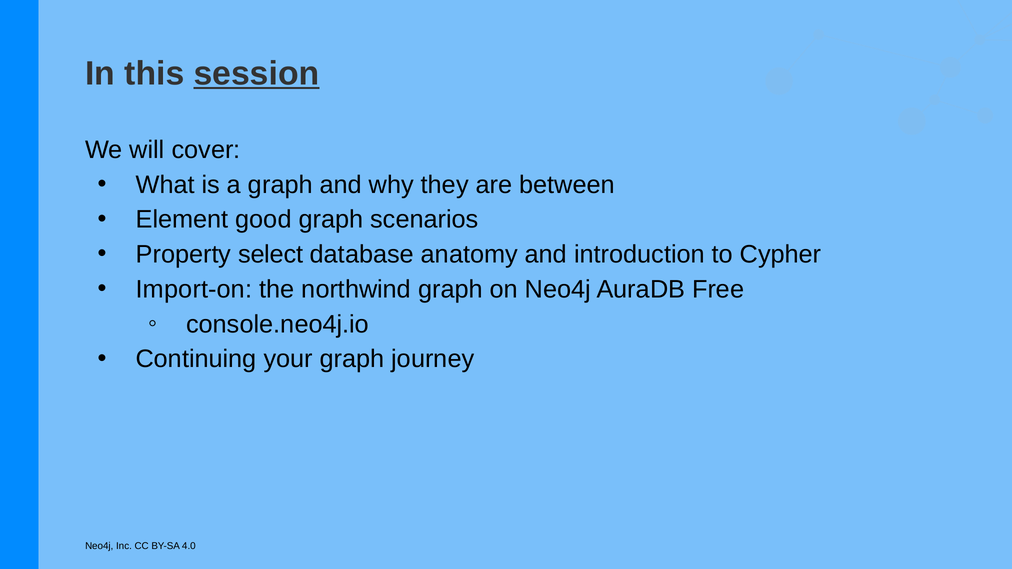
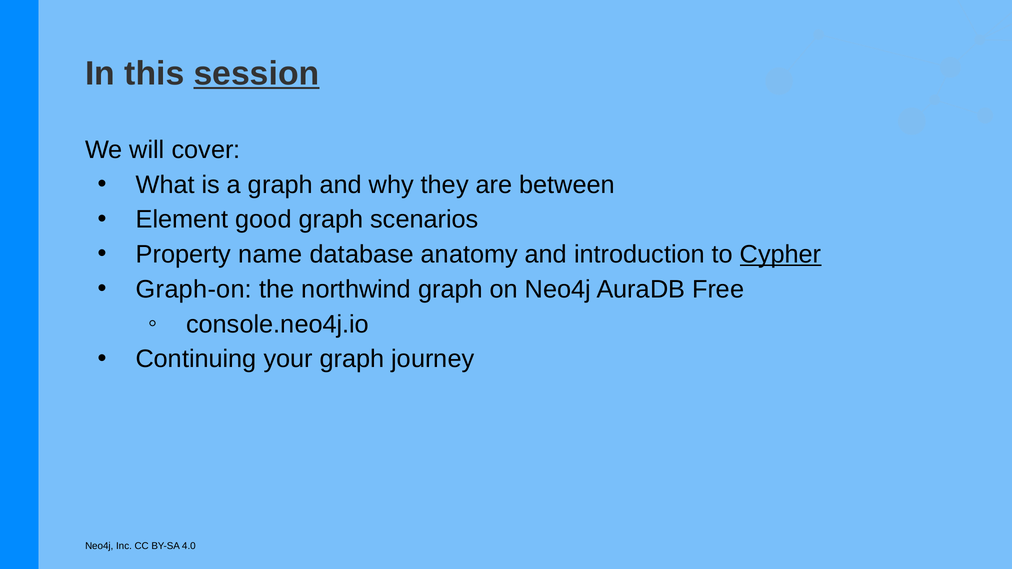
select: select -> name
Cypher underline: none -> present
Import-on: Import-on -> Graph-on
